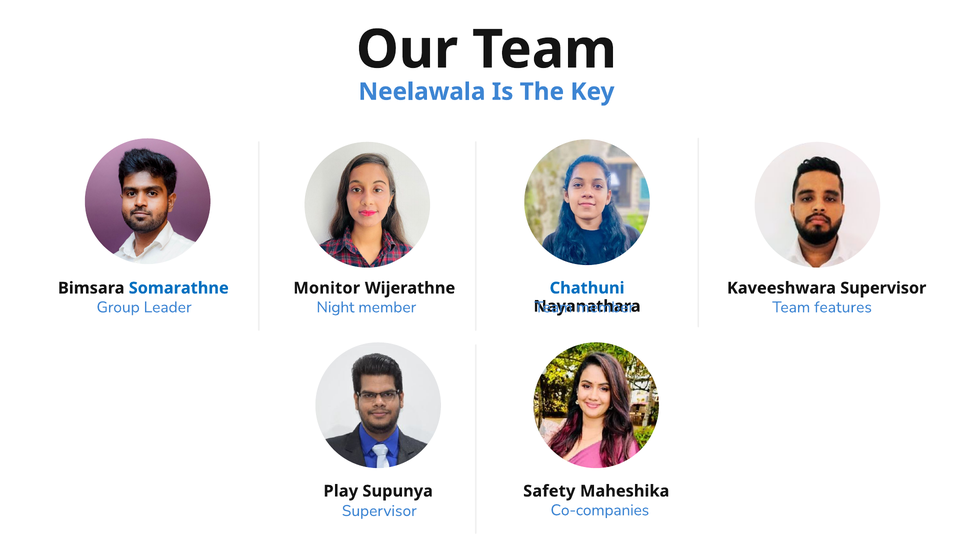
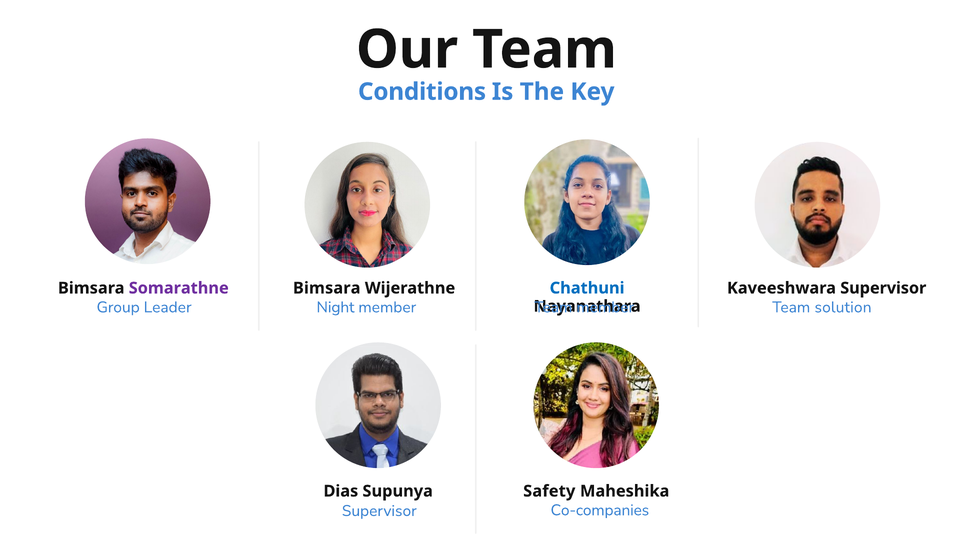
Neelawala: Neelawala -> Conditions
Somarathne colour: blue -> purple
Monitor at (327, 288): Monitor -> Bimsara
features: features -> solution
Play: Play -> Dias
